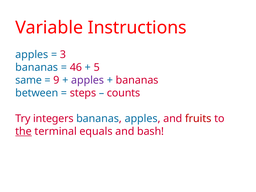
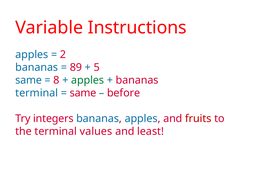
3: 3 -> 2
46: 46 -> 89
9: 9 -> 8
apples at (88, 80) colour: purple -> green
between at (37, 93): between -> terminal
steps at (83, 93): steps -> same
counts: counts -> before
the underline: present -> none
equals: equals -> values
bash: bash -> least
